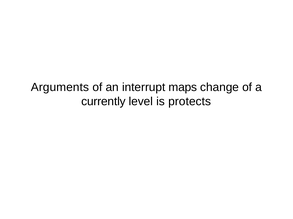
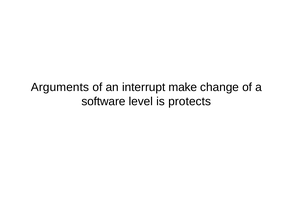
maps: maps -> make
currently: currently -> software
